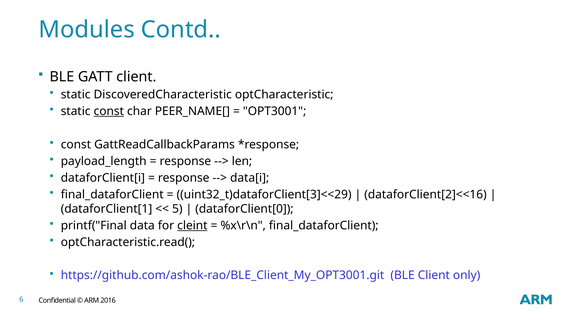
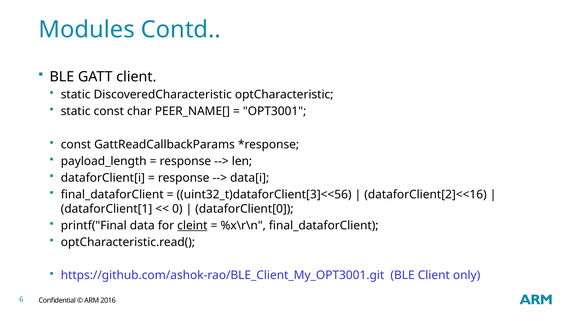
const at (109, 111) underline: present -> none
uint32_t)dataforClient[3]<<29: uint32_t)dataforClient[3]<<29 -> uint32_t)dataforClient[3]<<56
5: 5 -> 0
